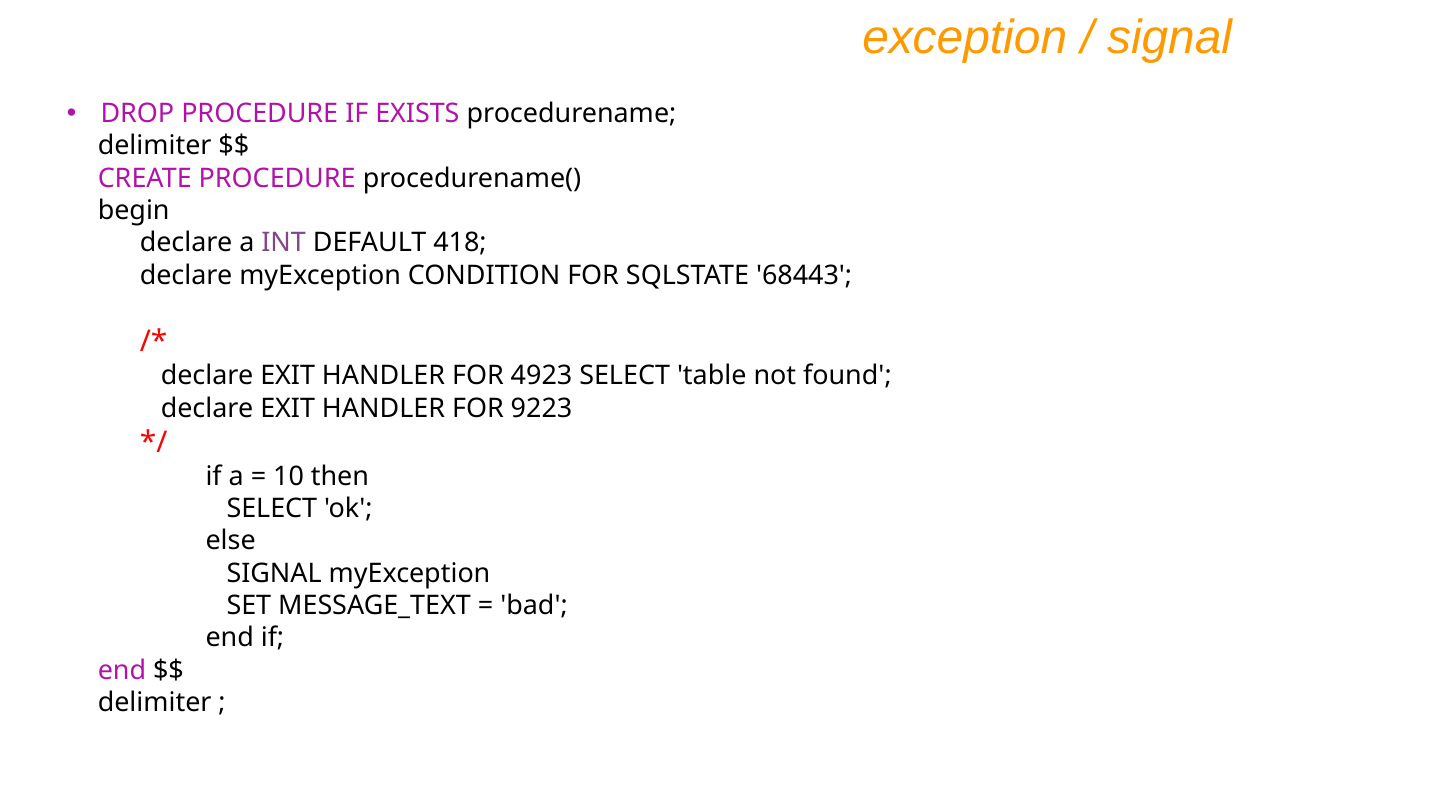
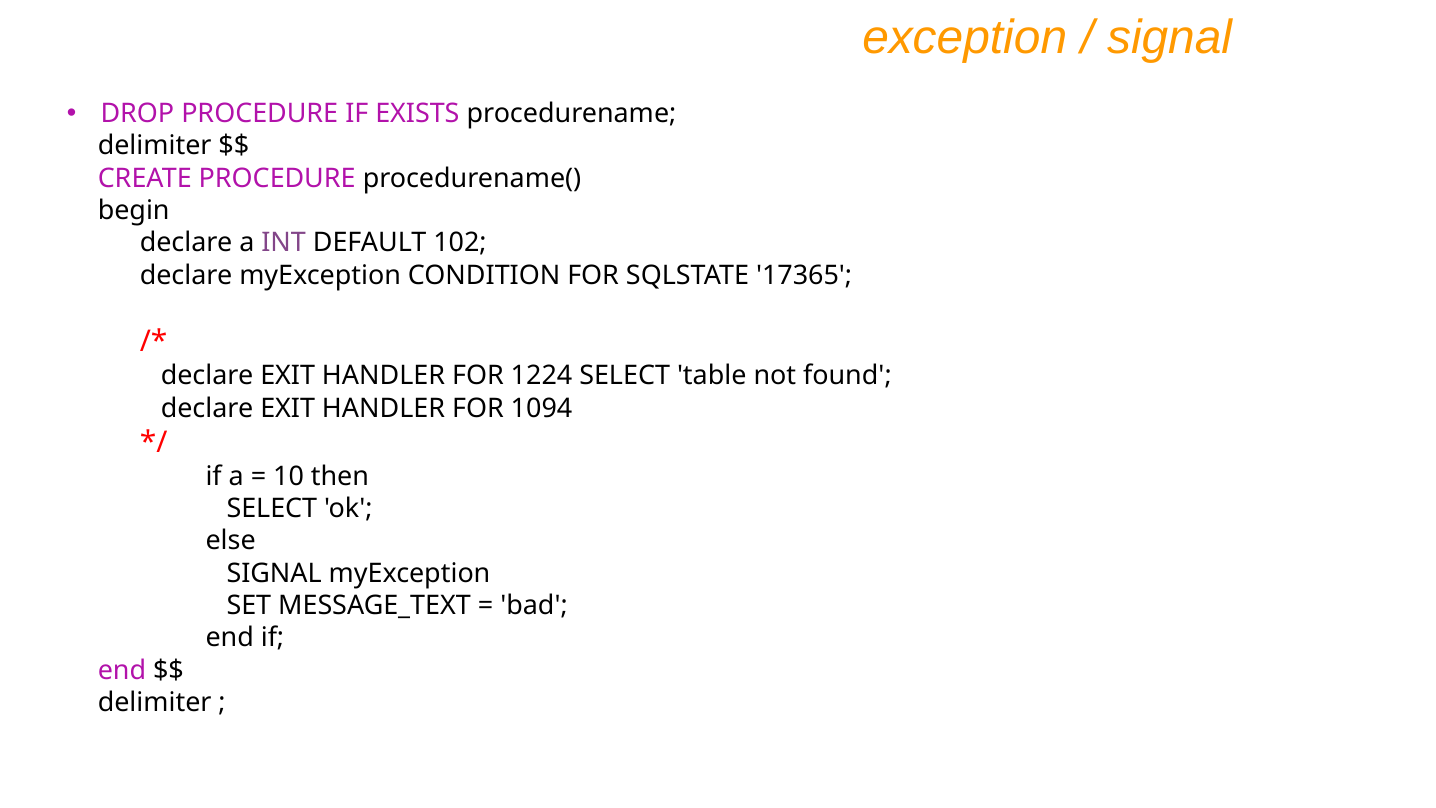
418: 418 -> 102
68443: 68443 -> 17365
4923: 4923 -> 1224
9223: 9223 -> 1094
